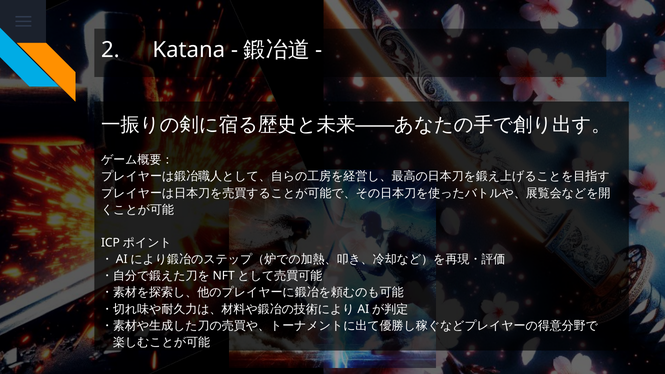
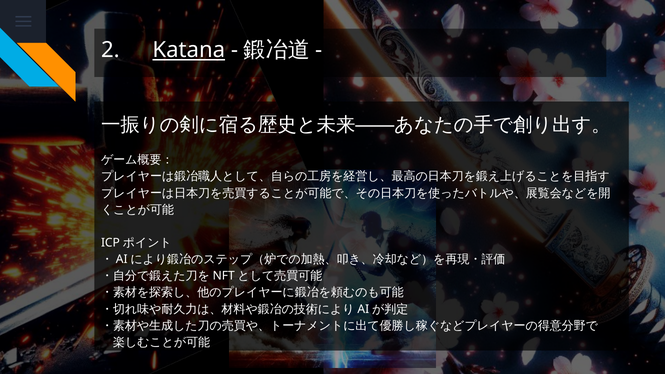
Katana underline: none -> present
